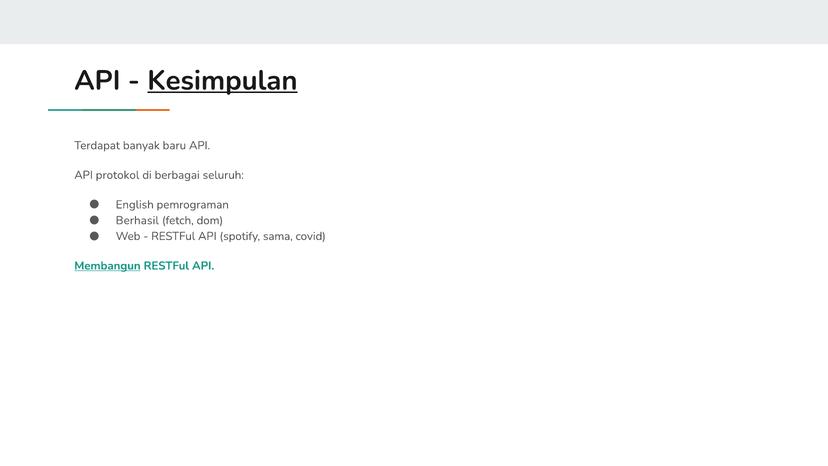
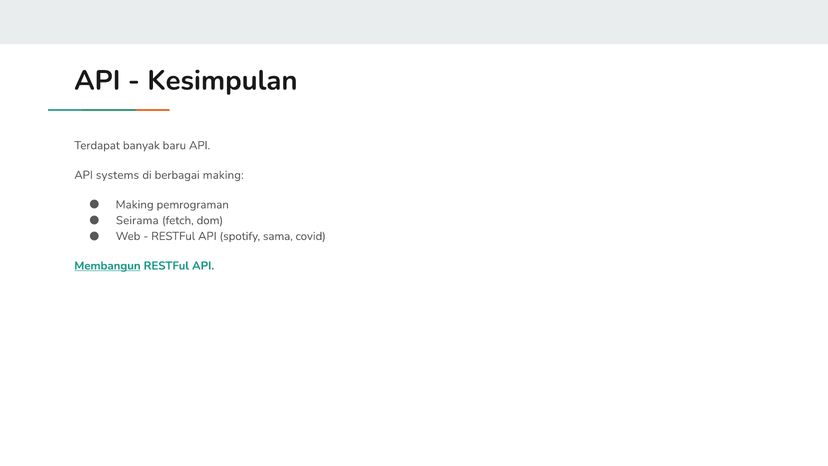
Kesimpulan underline: present -> none
protokol: protokol -> systems
berbagai seluruh: seluruh -> making
English at (135, 205): English -> Making
Berhasil: Berhasil -> Seirama
